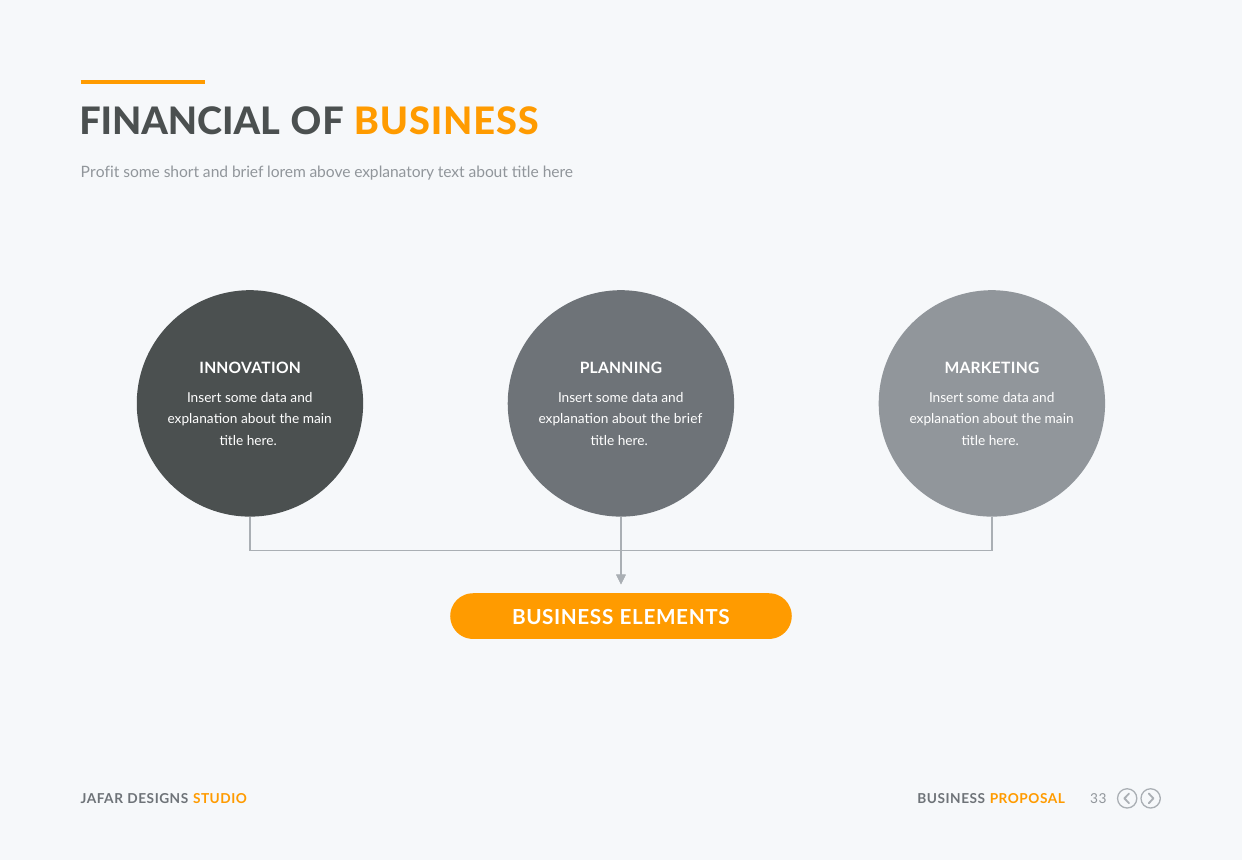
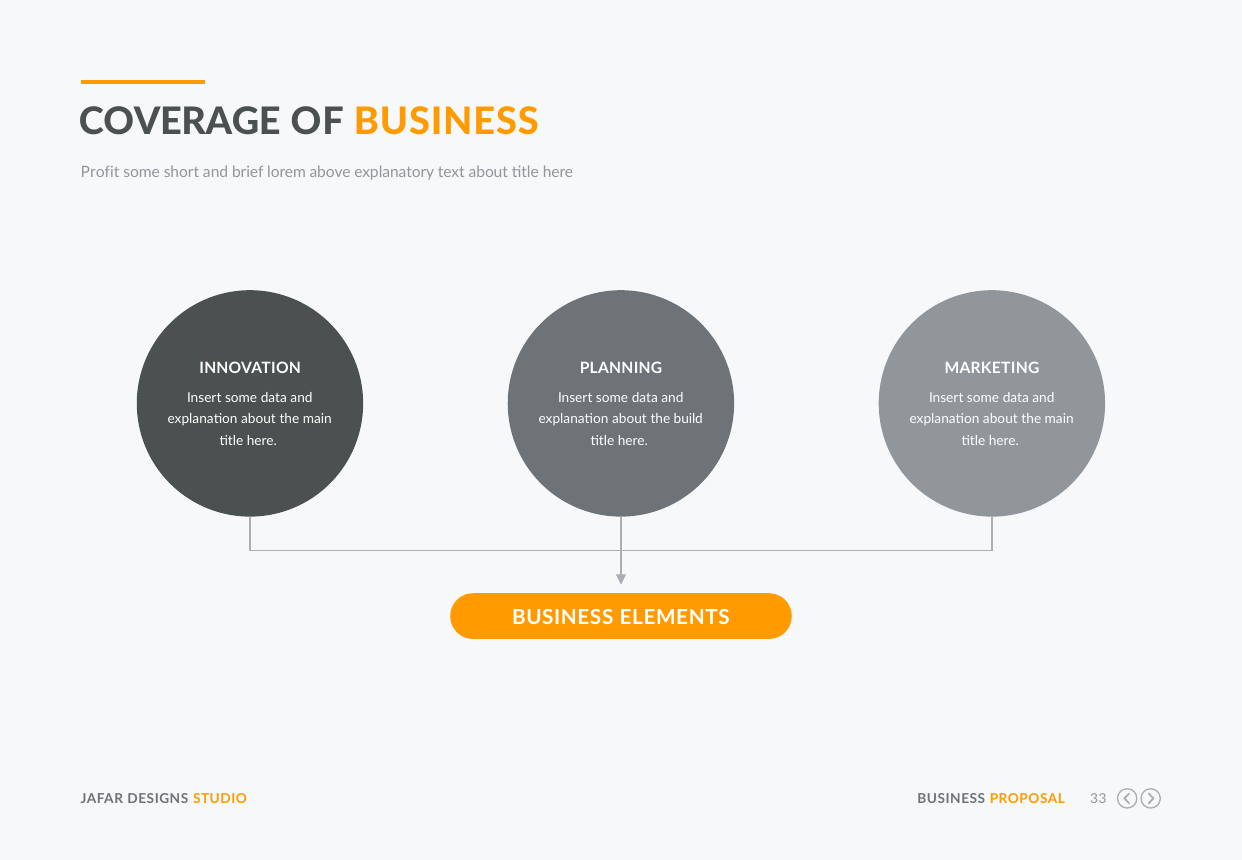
FINANCIAL: FINANCIAL -> COVERAGE
the brief: brief -> build
